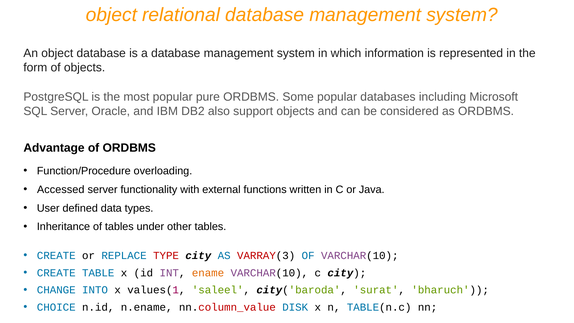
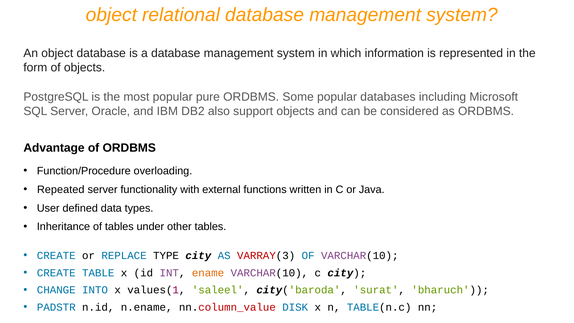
Accessed: Accessed -> Repeated
TYPE colour: red -> black
CHOICE: CHOICE -> PADSTR
